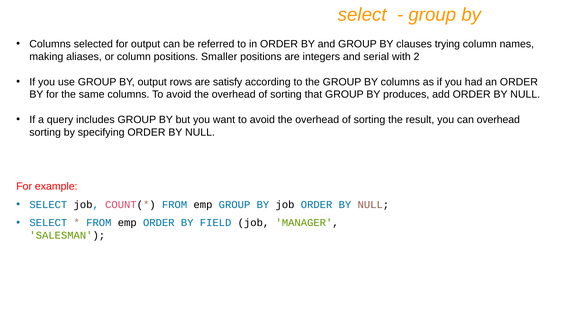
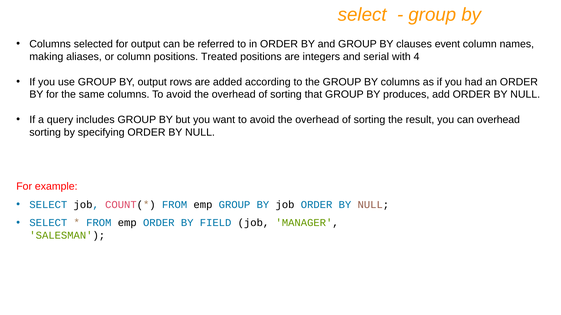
trying: trying -> event
Smaller: Smaller -> Treated
2: 2 -> 4
satisfy: satisfy -> added
